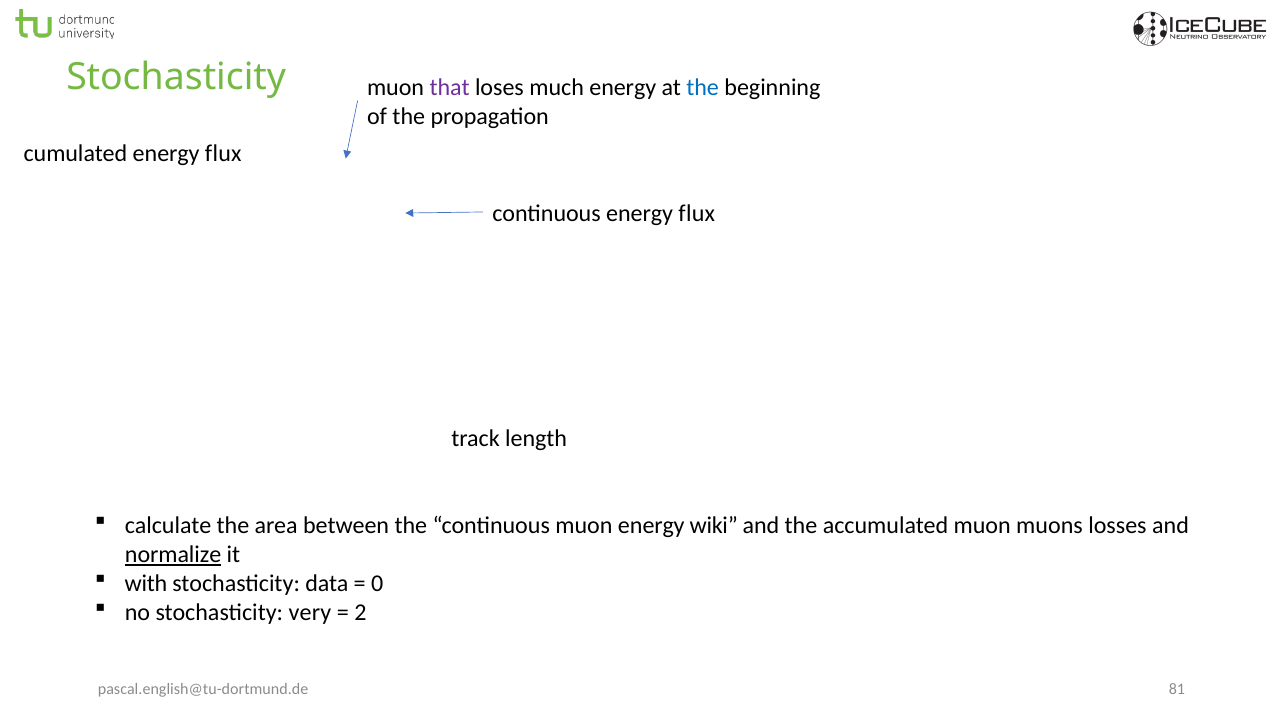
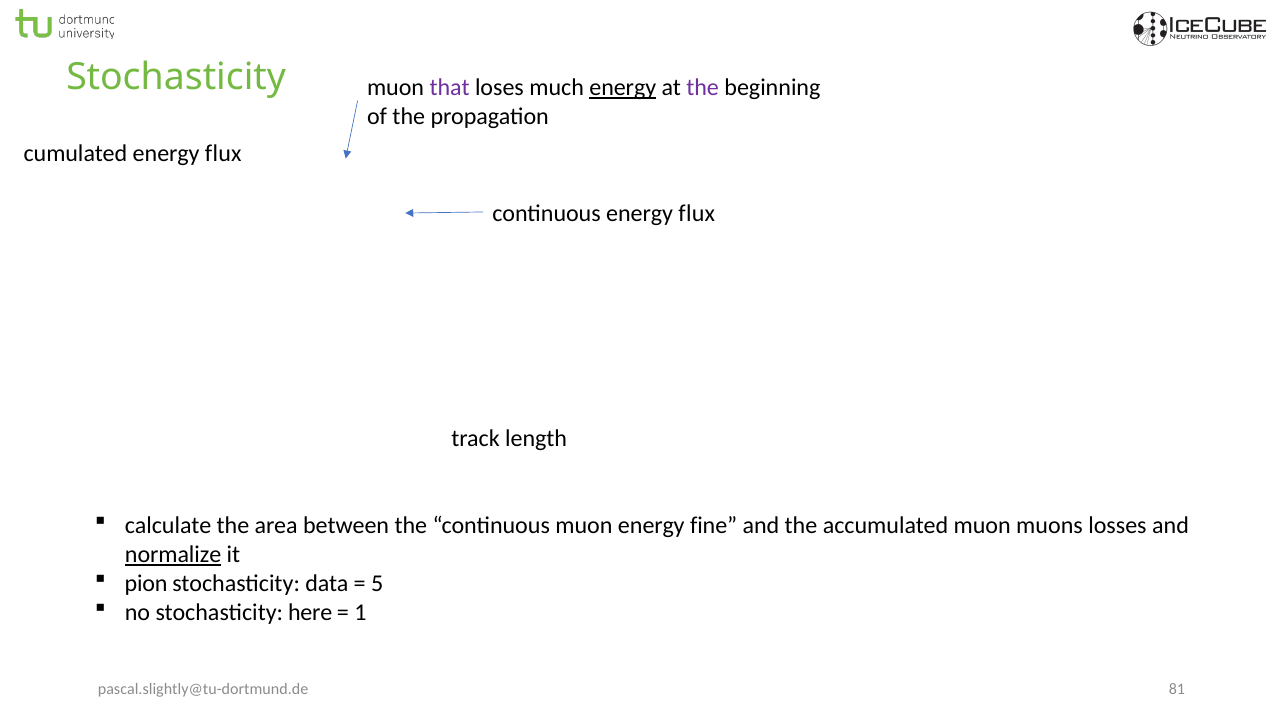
energy at (623, 88) underline: none -> present
the at (703, 88) colour: blue -> purple
wiki: wiki -> fine
with: with -> pion
0: 0 -> 5
very: very -> here
2: 2 -> 1
pascal.english@tu-dortmund.de: pascal.english@tu-dortmund.de -> pascal.slightly@tu-dortmund.de
